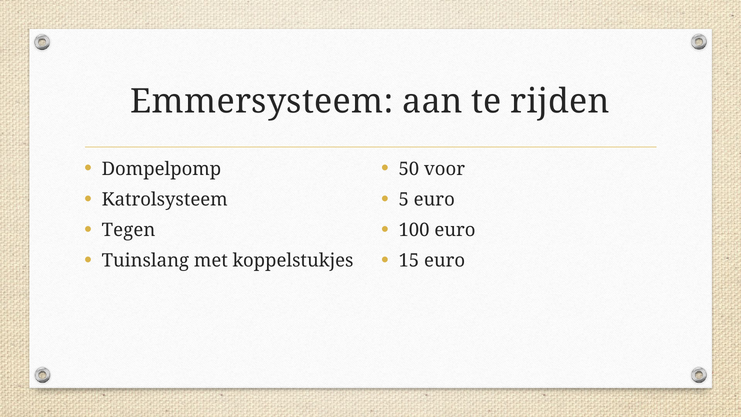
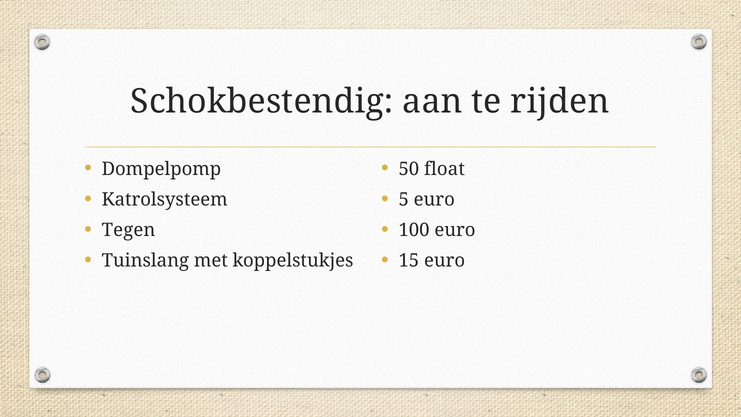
Emmersysteem: Emmersysteem -> Schokbestendig
voor: voor -> float
